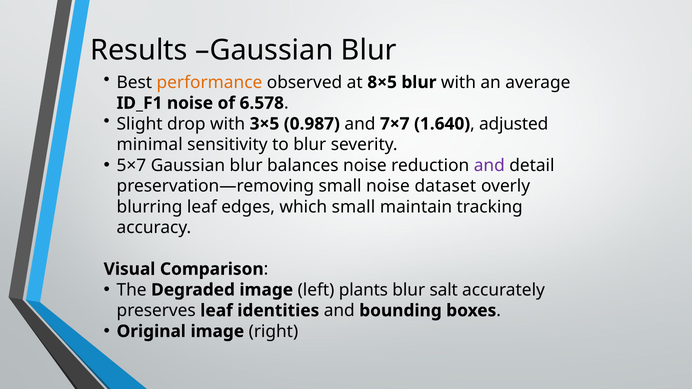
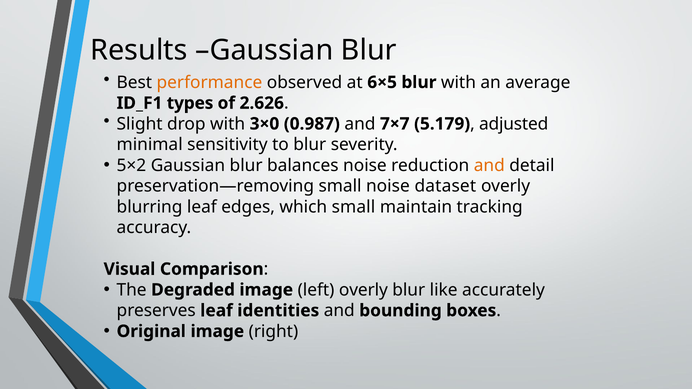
8×5: 8×5 -> 6×5
ID_F1 noise: noise -> types
6.578: 6.578 -> 2.626
3×5: 3×5 -> 3×0
1.640: 1.640 -> 5.179
5×7: 5×7 -> 5×2
and at (489, 165) colour: purple -> orange
left plants: plants -> overly
salt: salt -> like
